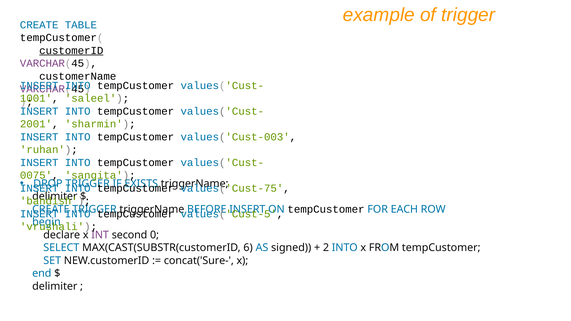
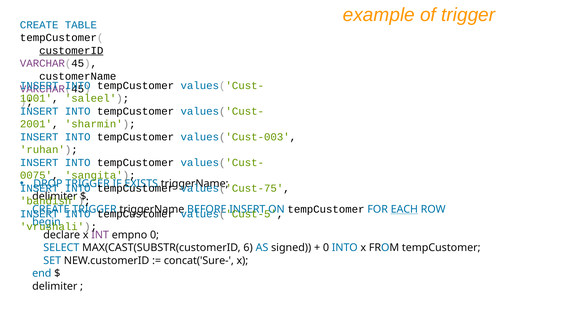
EACH underline: none -> present
second: second -> empno
2 at (326, 248): 2 -> 0
